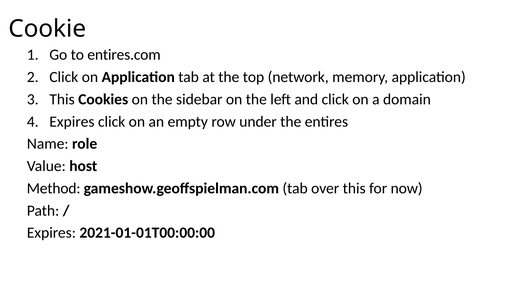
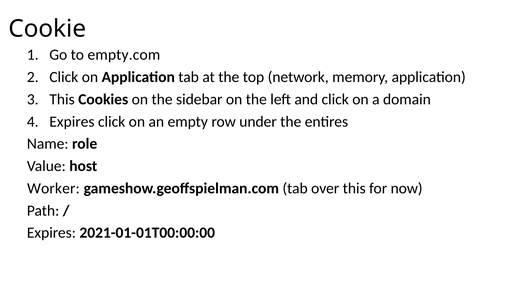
entires.com: entires.com -> empty.com
Method: Method -> Worker
